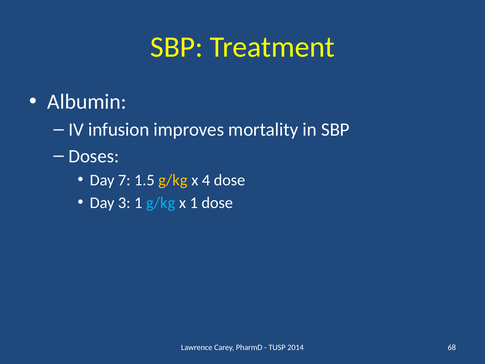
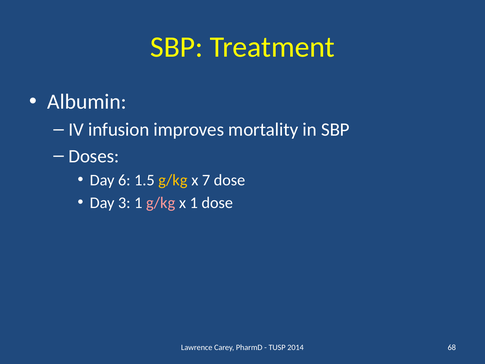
7: 7 -> 6
4: 4 -> 7
g/kg at (161, 203) colour: light blue -> pink
